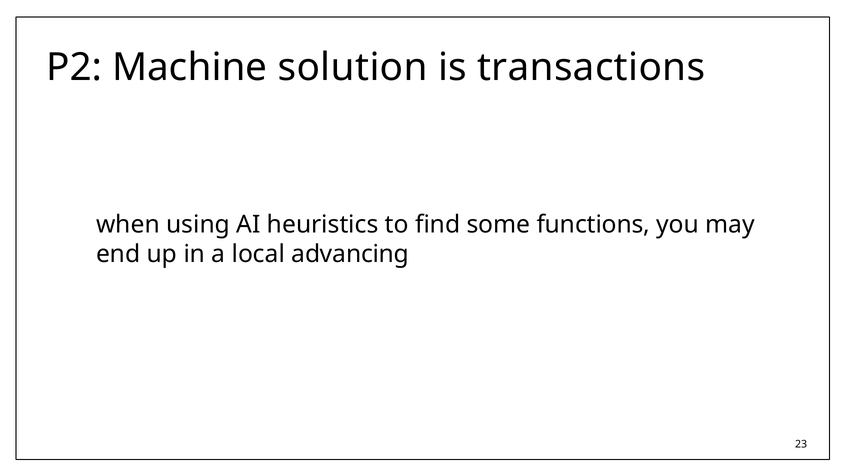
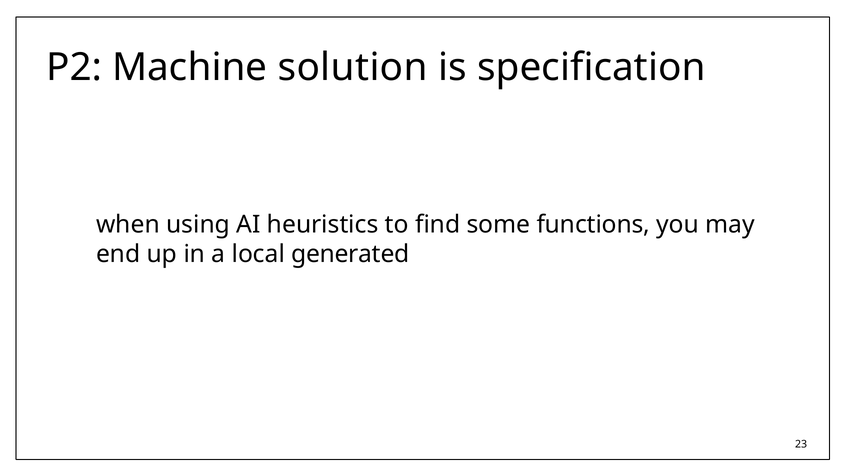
transactions: transactions -> specification
advancing: advancing -> generated
